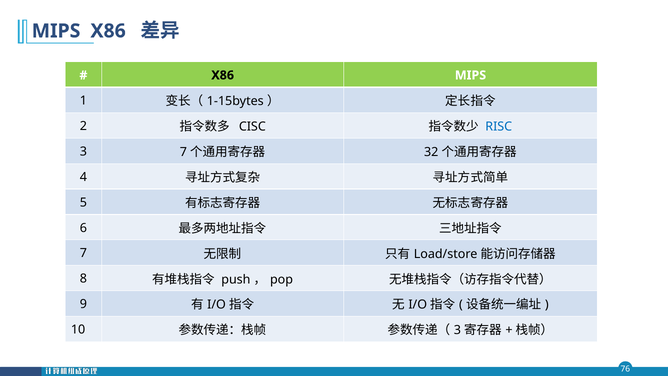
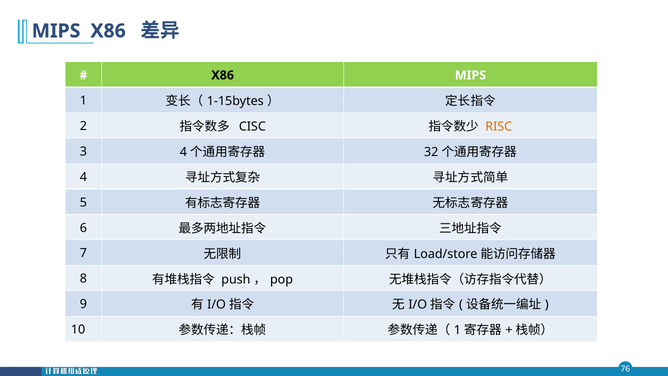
RISC colour: blue -> orange
3 7: 7 -> 4
3 at (457, 330): 3 -> 1
